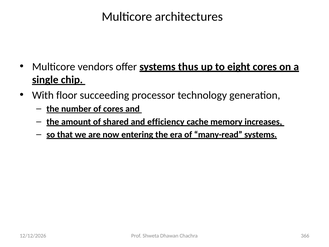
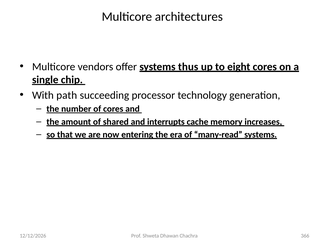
floor: floor -> path
efficiency: efficiency -> interrupts
